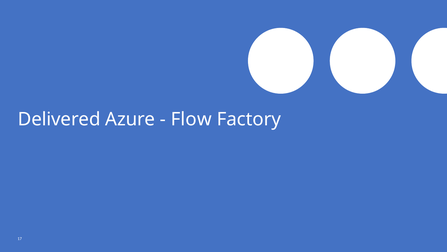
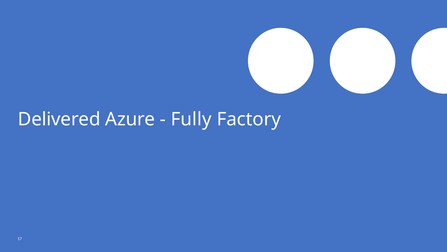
Flow: Flow -> Fully
